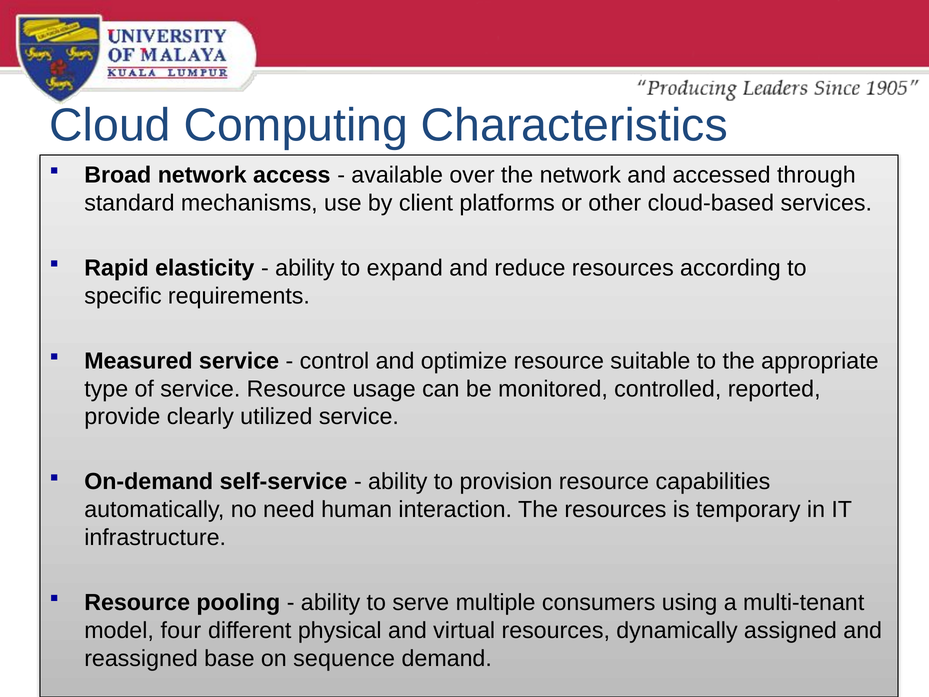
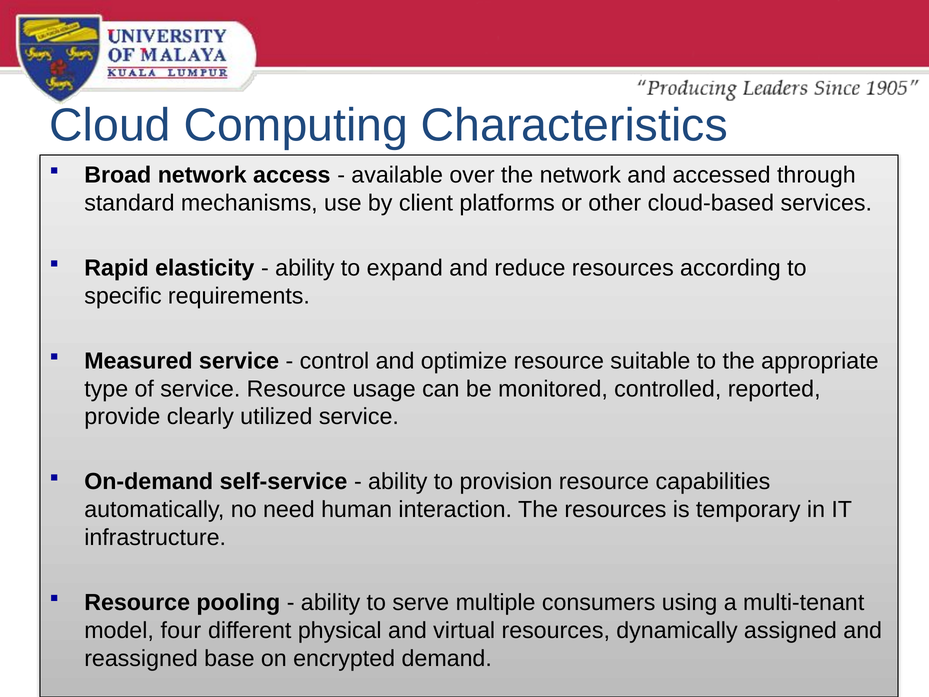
sequence: sequence -> encrypted
